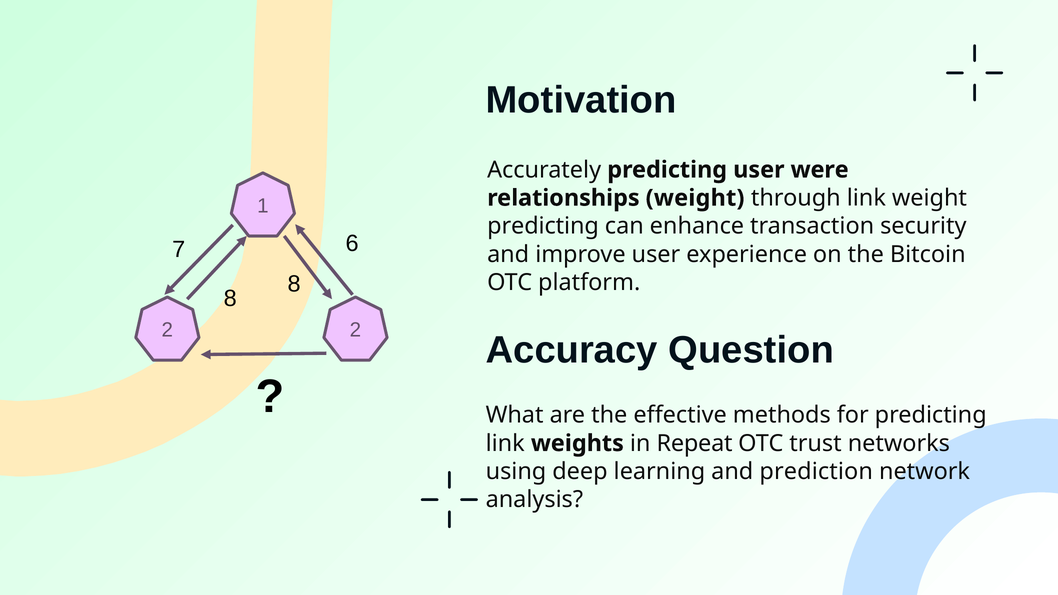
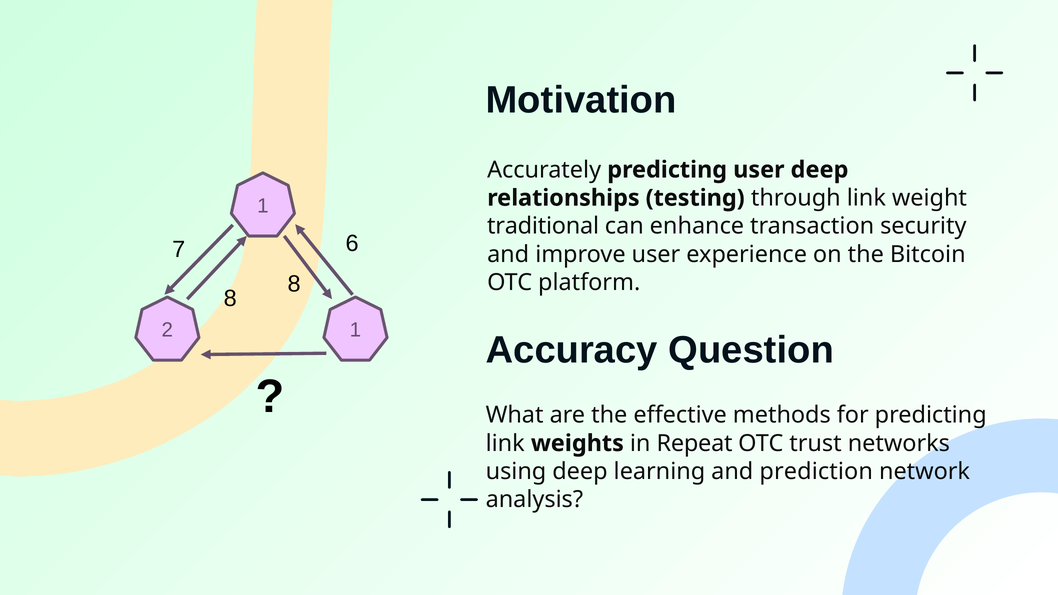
user were: were -> deep
relationships weight: weight -> testing
predicting at (543, 226): predicting -> traditional
2 2: 2 -> 1
